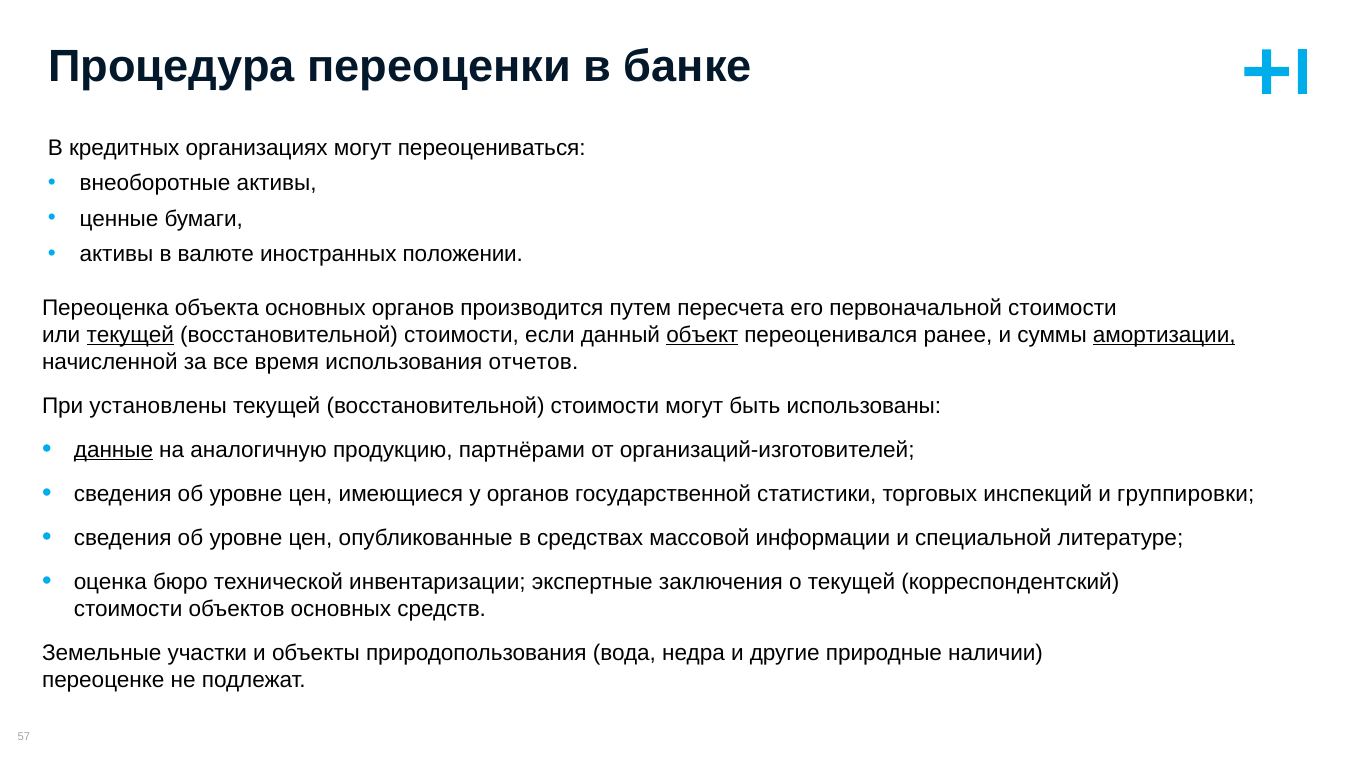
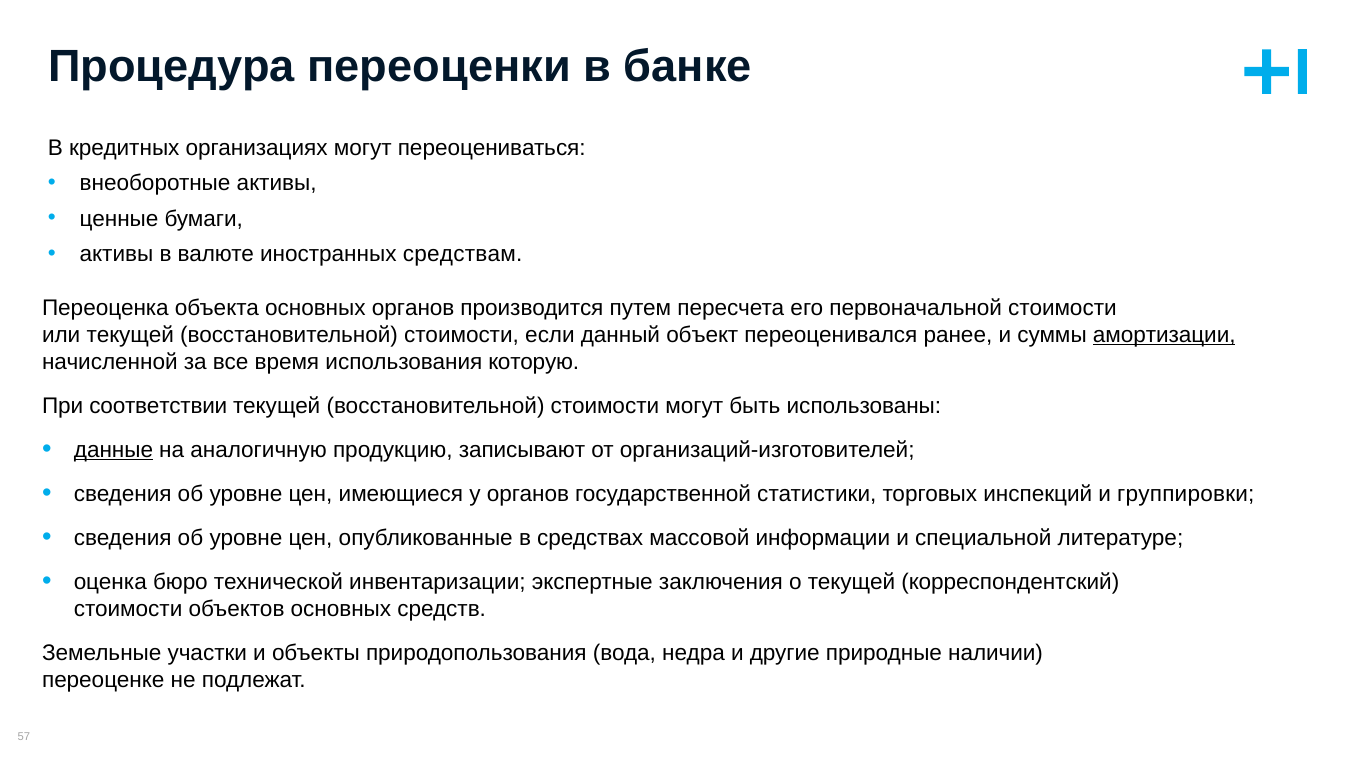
положении: положении -> средствам
текущей at (130, 335) underline: present -> none
объект underline: present -> none
отчетов: отчетов -> которую
установлены: установлены -> соответствии
партнёрами: партнёрами -> записывают
